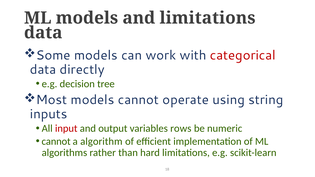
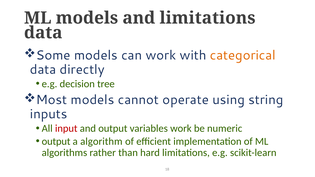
categorical colour: red -> orange
variables rows: rows -> work
cannot at (56, 142): cannot -> output
